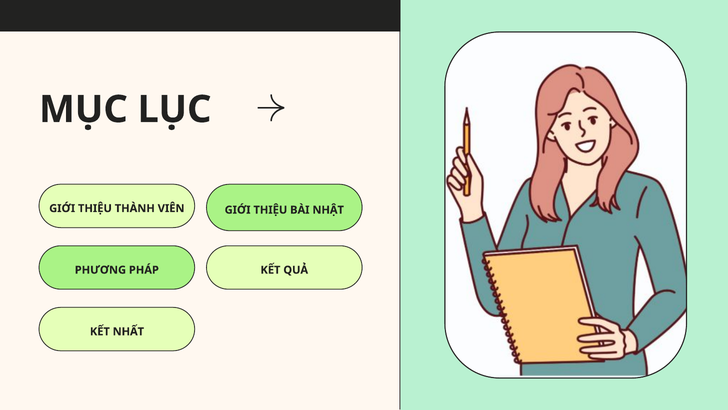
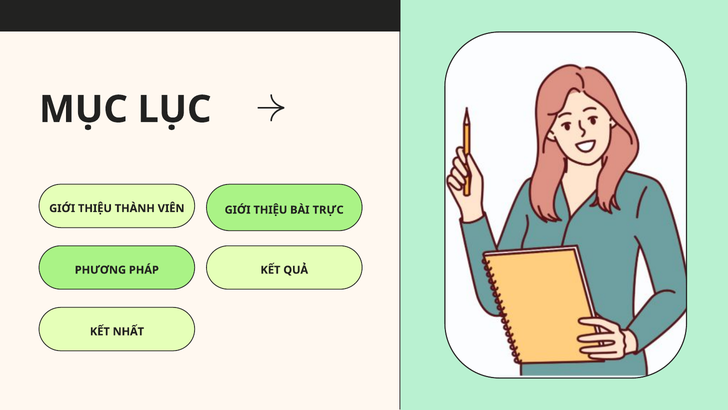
NHẬT: NHẬT -> TRỰC
